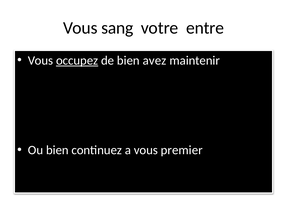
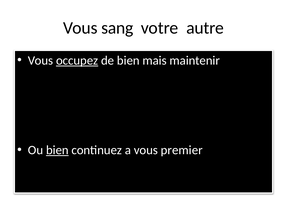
entre: entre -> autre
avez: avez -> mais
bien at (57, 150) underline: none -> present
